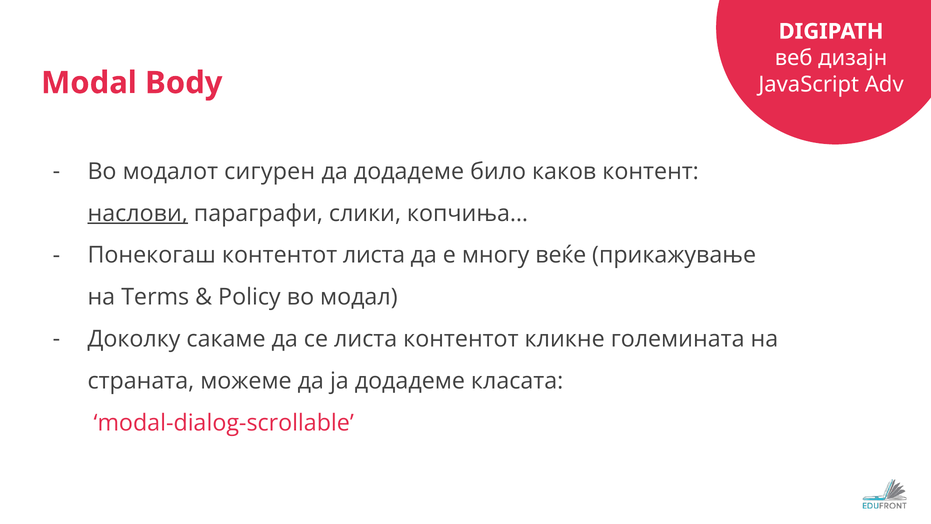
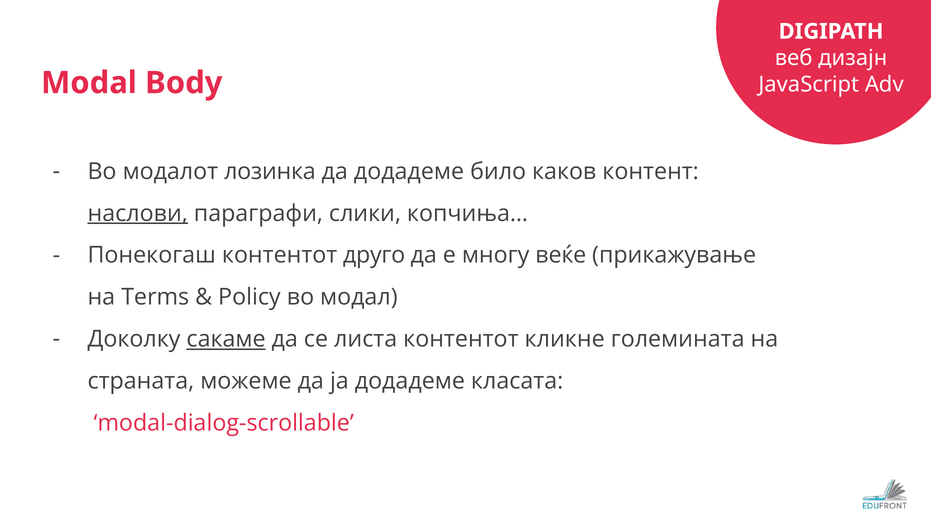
сигурен: сигурен -> лозинка
контентот листа: листа -> друго
сакаме underline: none -> present
